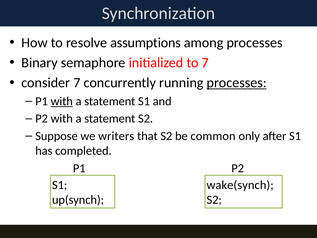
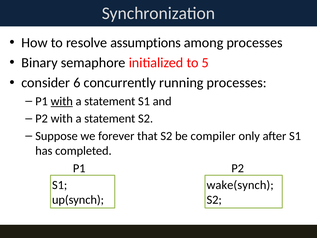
to 7: 7 -> 5
consider 7: 7 -> 6
processes at (237, 83) underline: present -> none
writers: writers -> forever
common: common -> compiler
